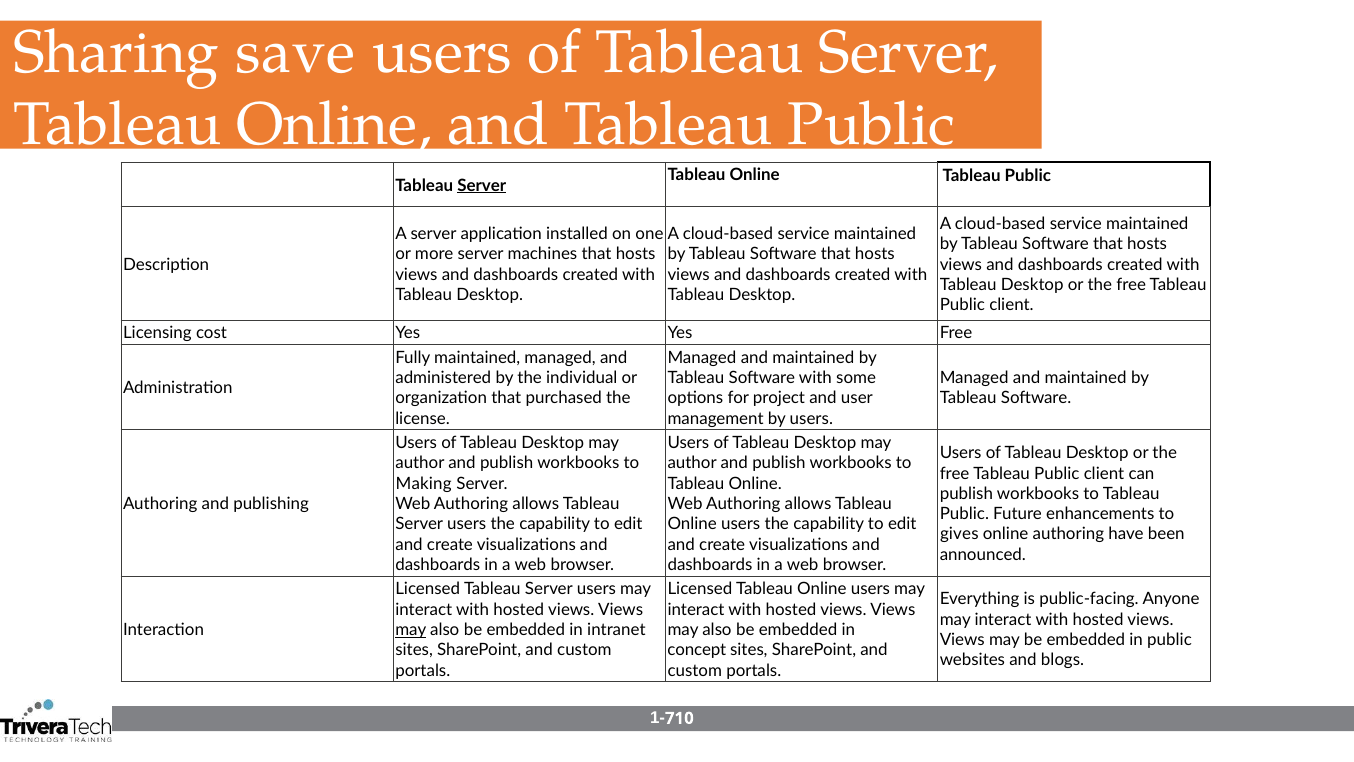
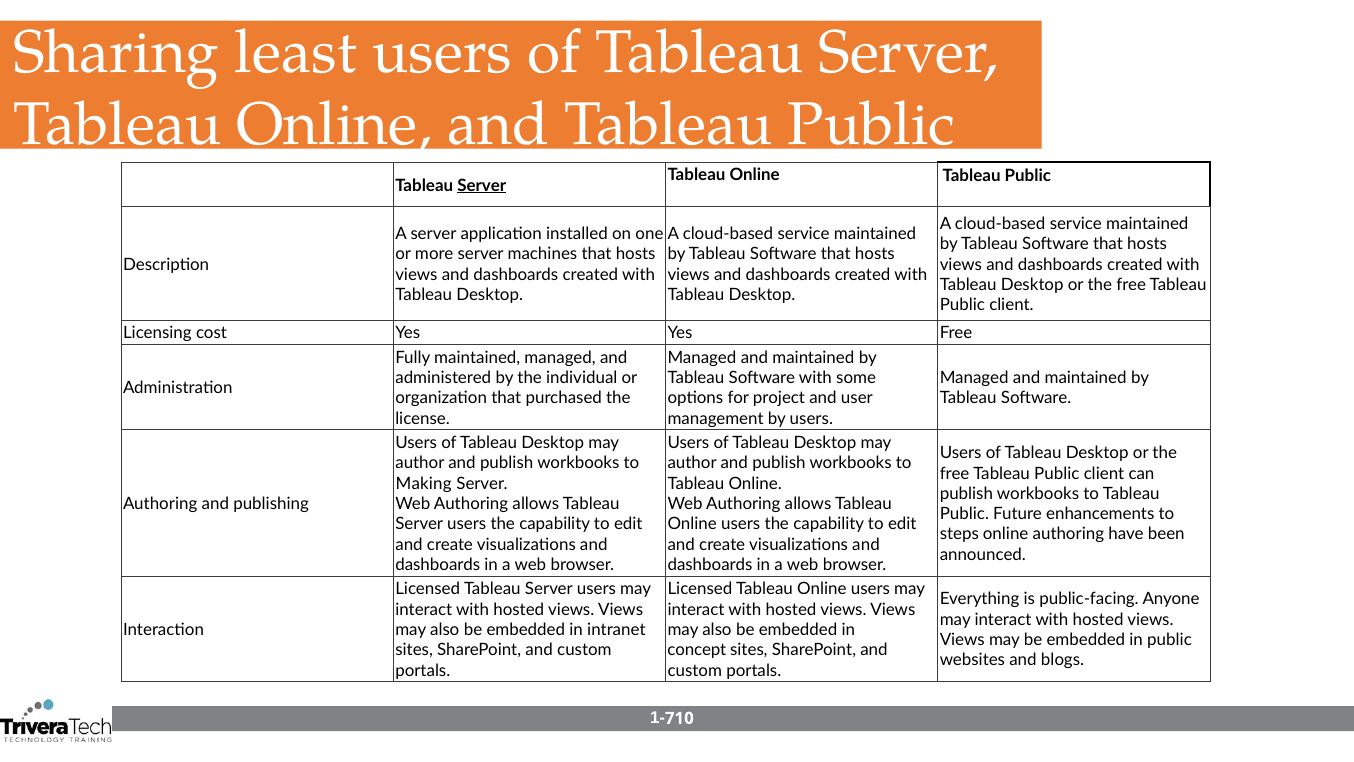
save: save -> least
gives: gives -> steps
may at (411, 630) underline: present -> none
